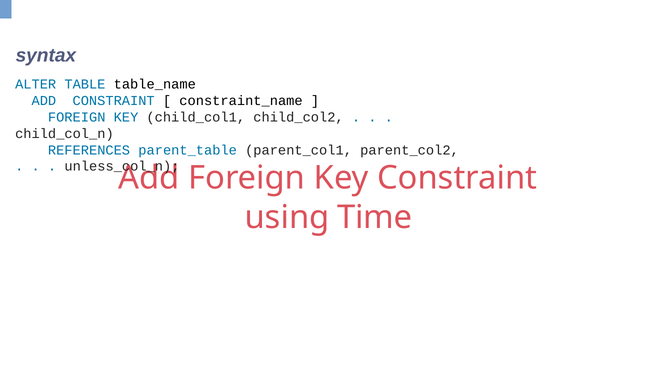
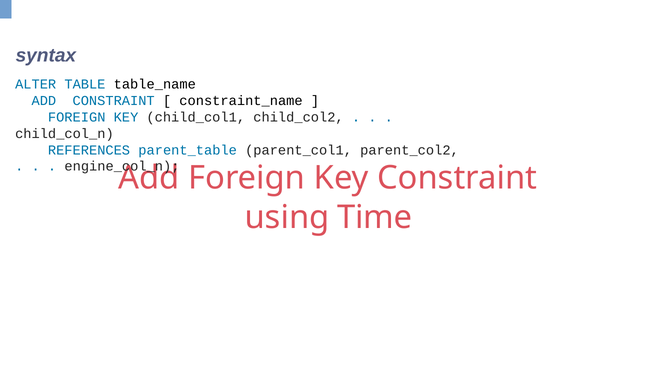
unless_col_n: unless_col_n -> engine_col_n
